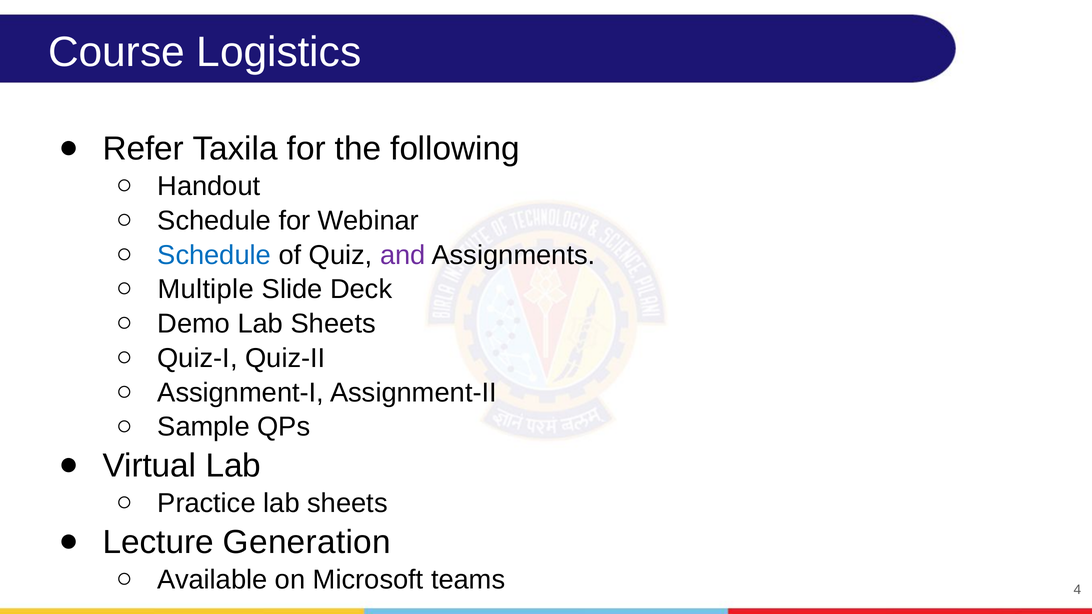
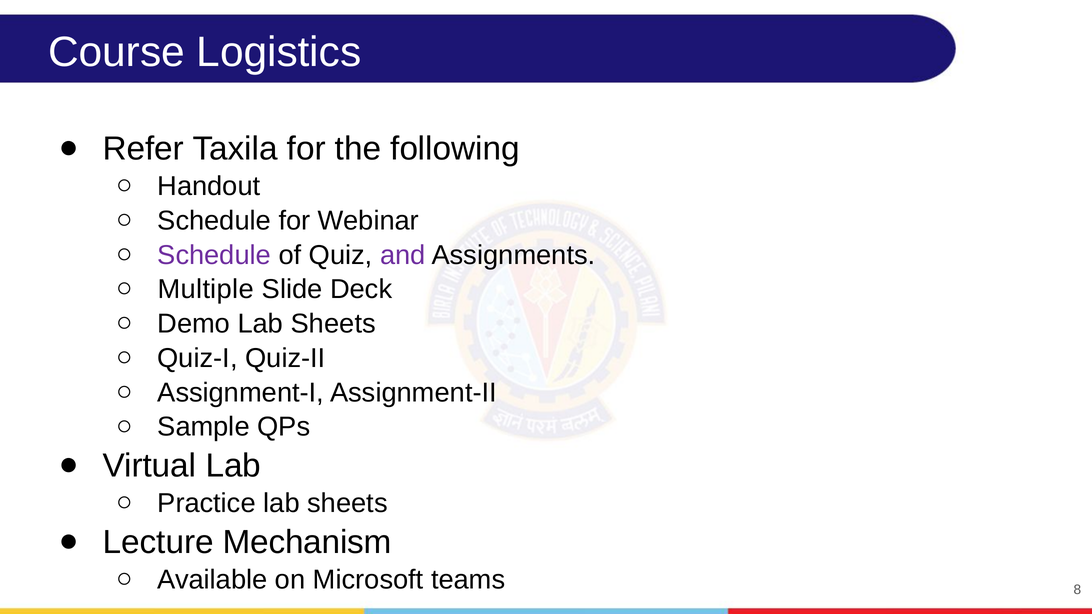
Schedule at (214, 255) colour: blue -> purple
Generation: Generation -> Mechanism
4: 4 -> 8
